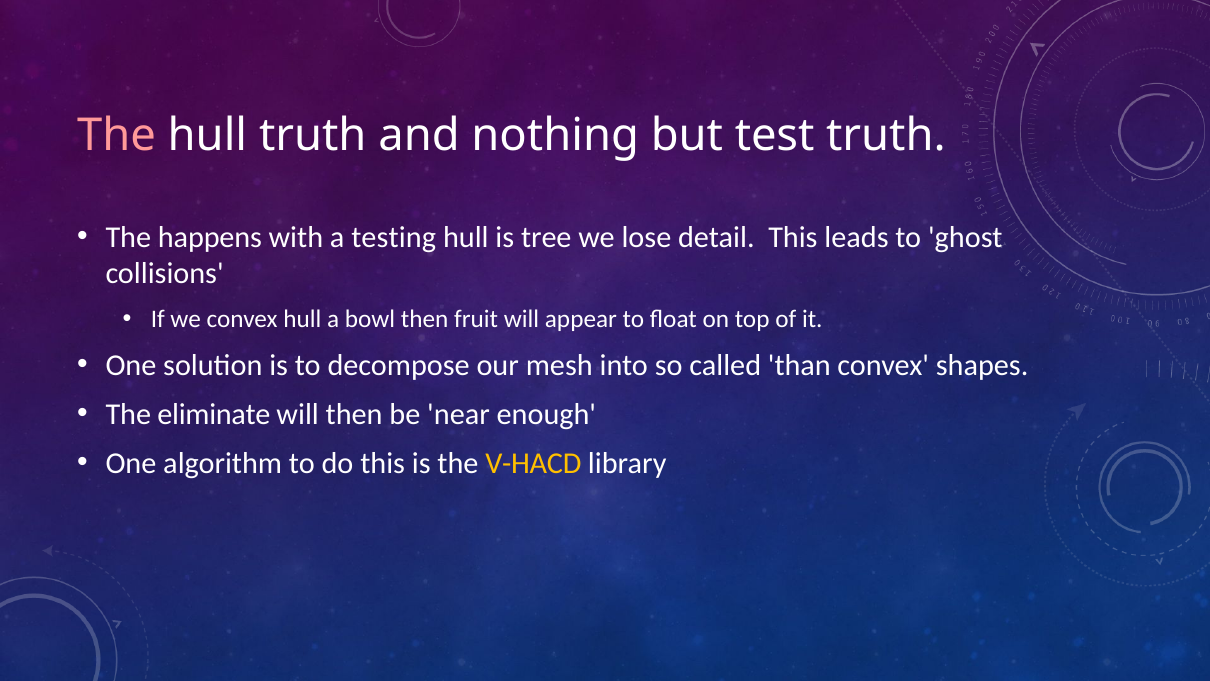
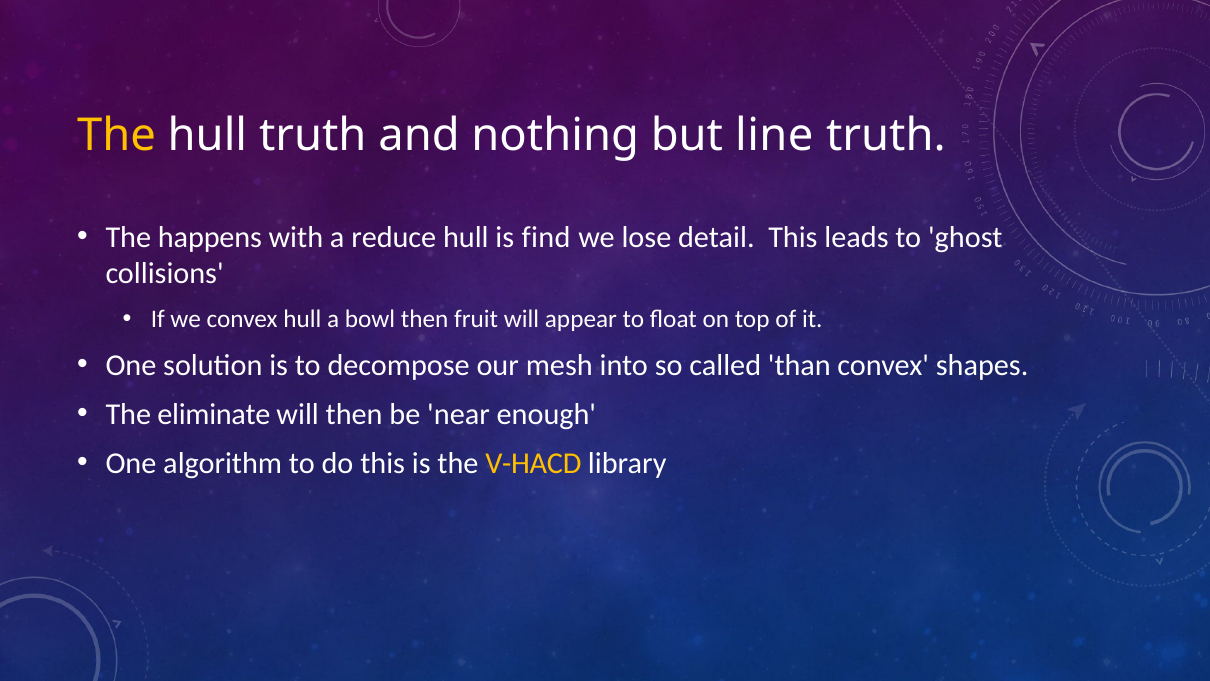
The at (117, 136) colour: pink -> yellow
test: test -> line
testing: testing -> reduce
tree: tree -> find
